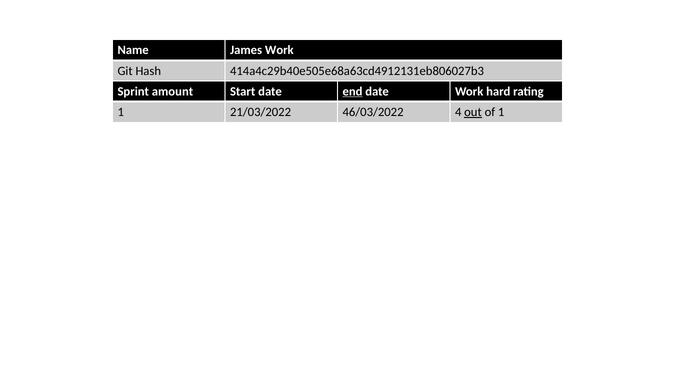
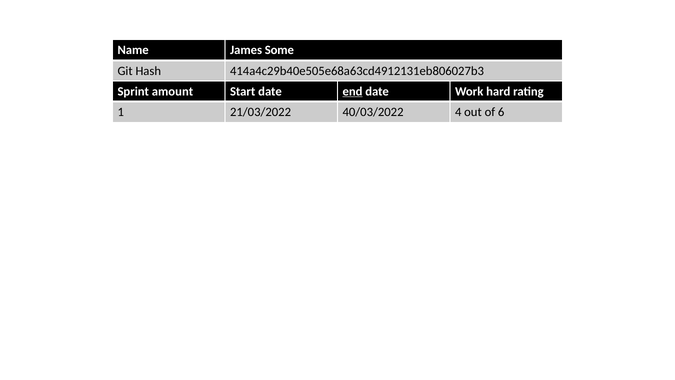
James Work: Work -> Some
46/03/2022: 46/03/2022 -> 40/03/2022
out underline: present -> none
of 1: 1 -> 6
